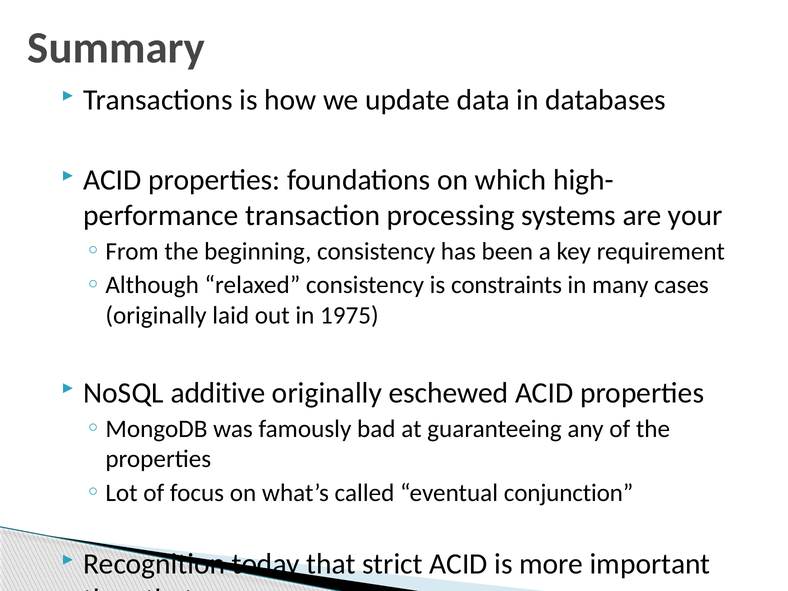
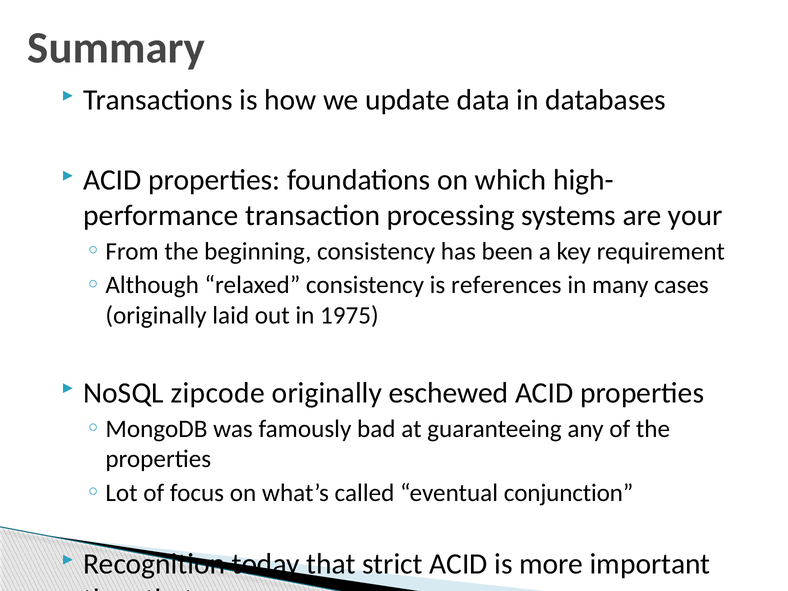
constraints: constraints -> references
additive: additive -> zipcode
